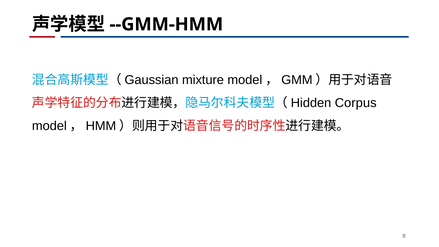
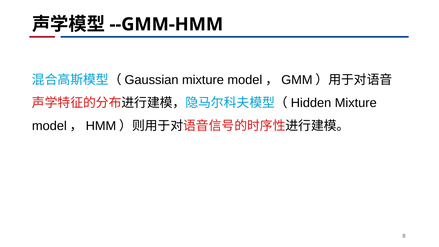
Corpus at (356, 103): Corpus -> Mixture
